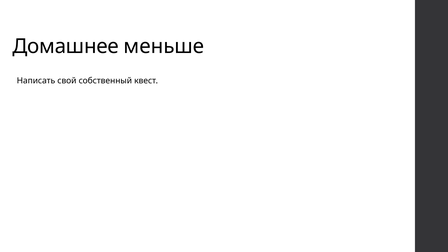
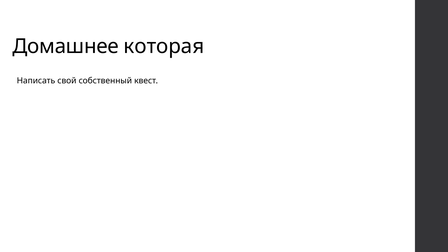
меньше: меньше -> которая
